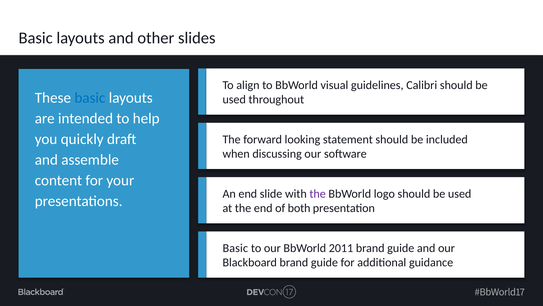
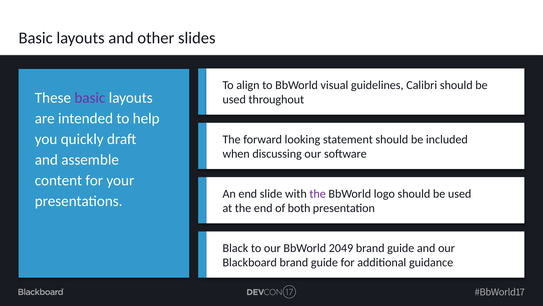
basic at (90, 98) colour: blue -> purple
Basic at (235, 248): Basic -> Black
2011: 2011 -> 2049
